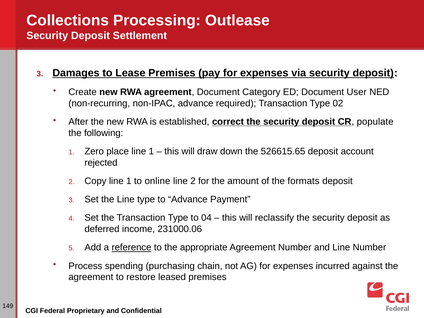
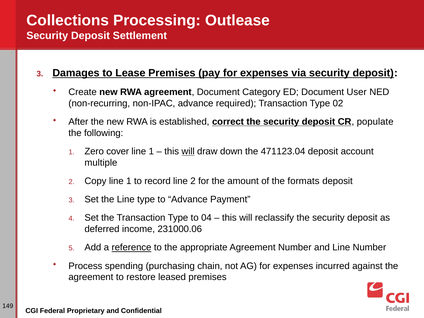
place: place -> cover
will at (188, 151) underline: none -> present
526615.65: 526615.65 -> 471123.04
rejected: rejected -> multiple
online: online -> record
